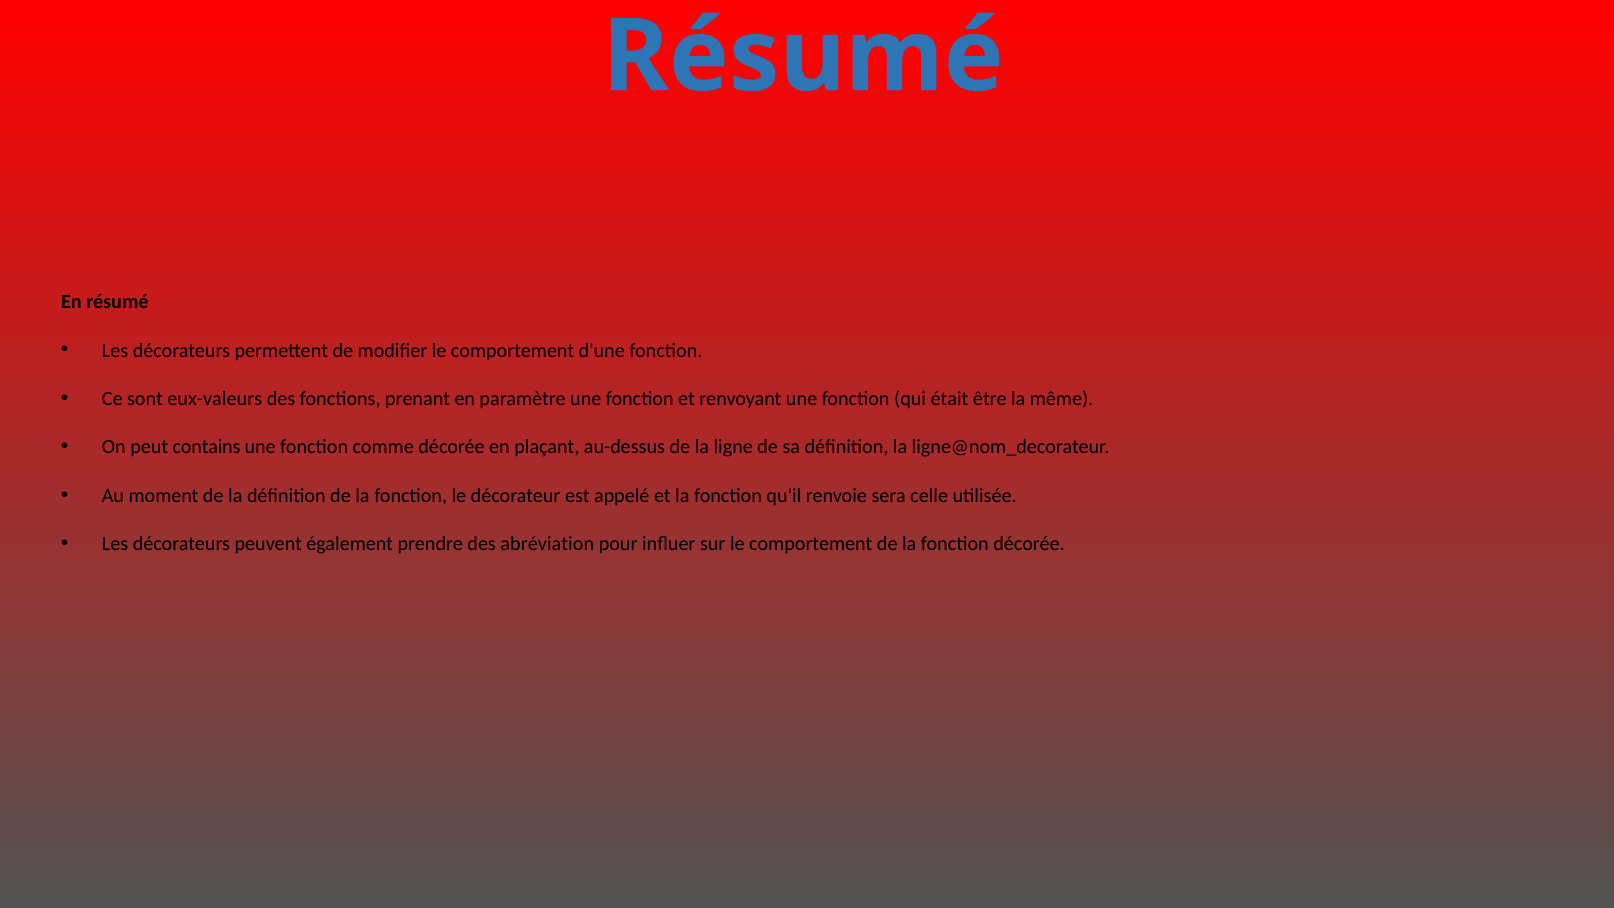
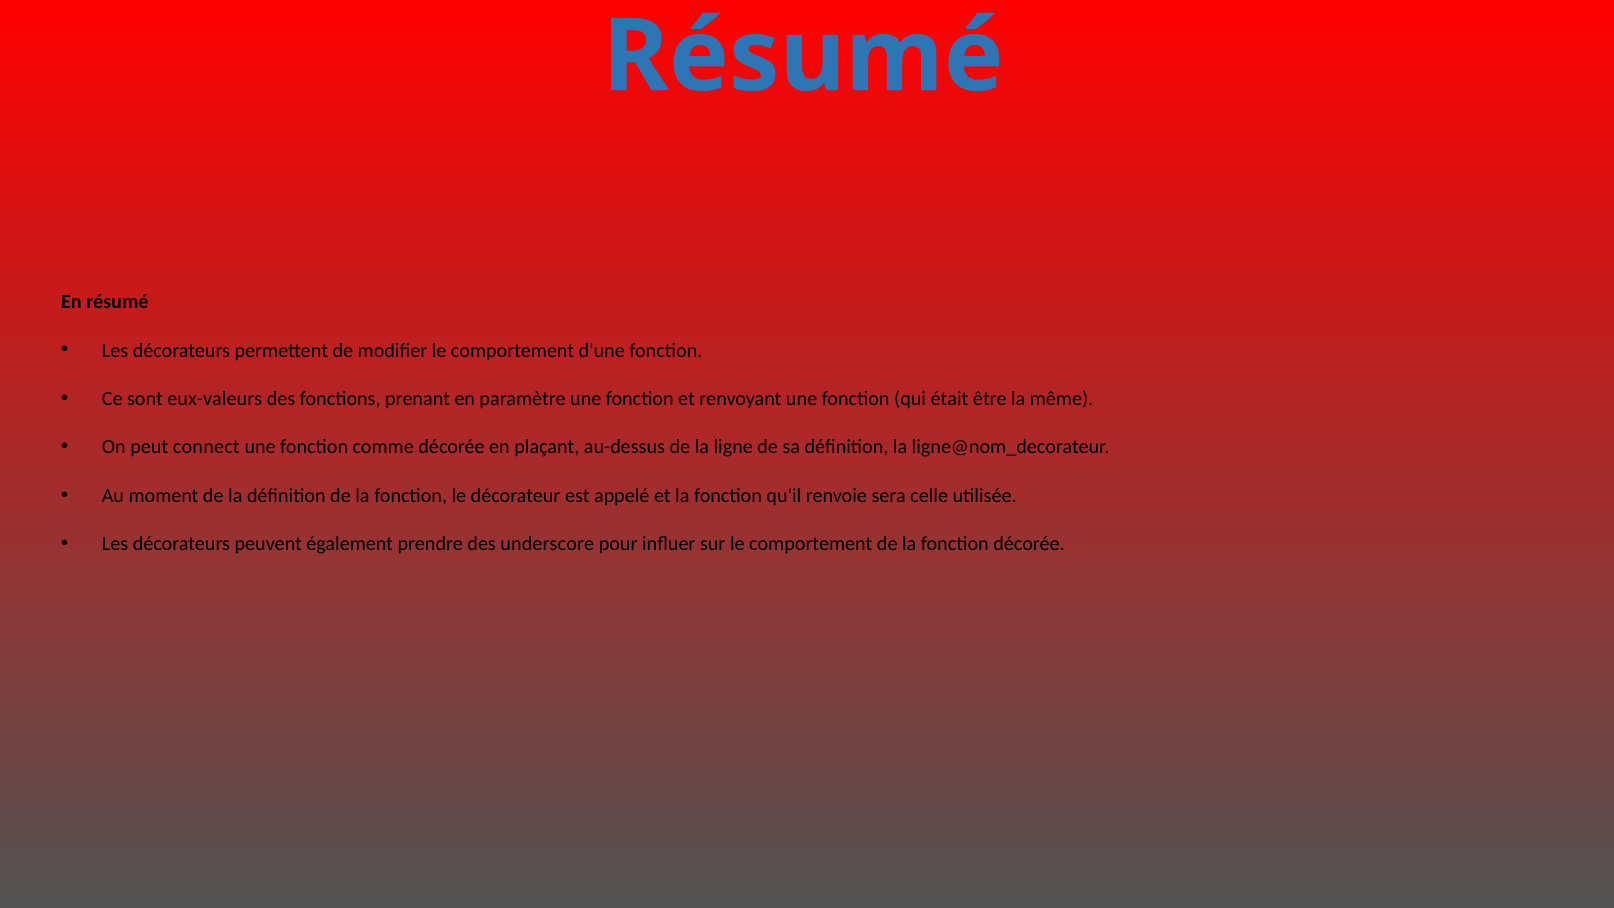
contains: contains -> connect
abréviation: abréviation -> underscore
